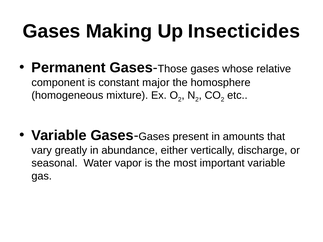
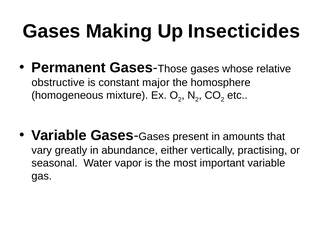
component: component -> obstructive
discharge: discharge -> practising
